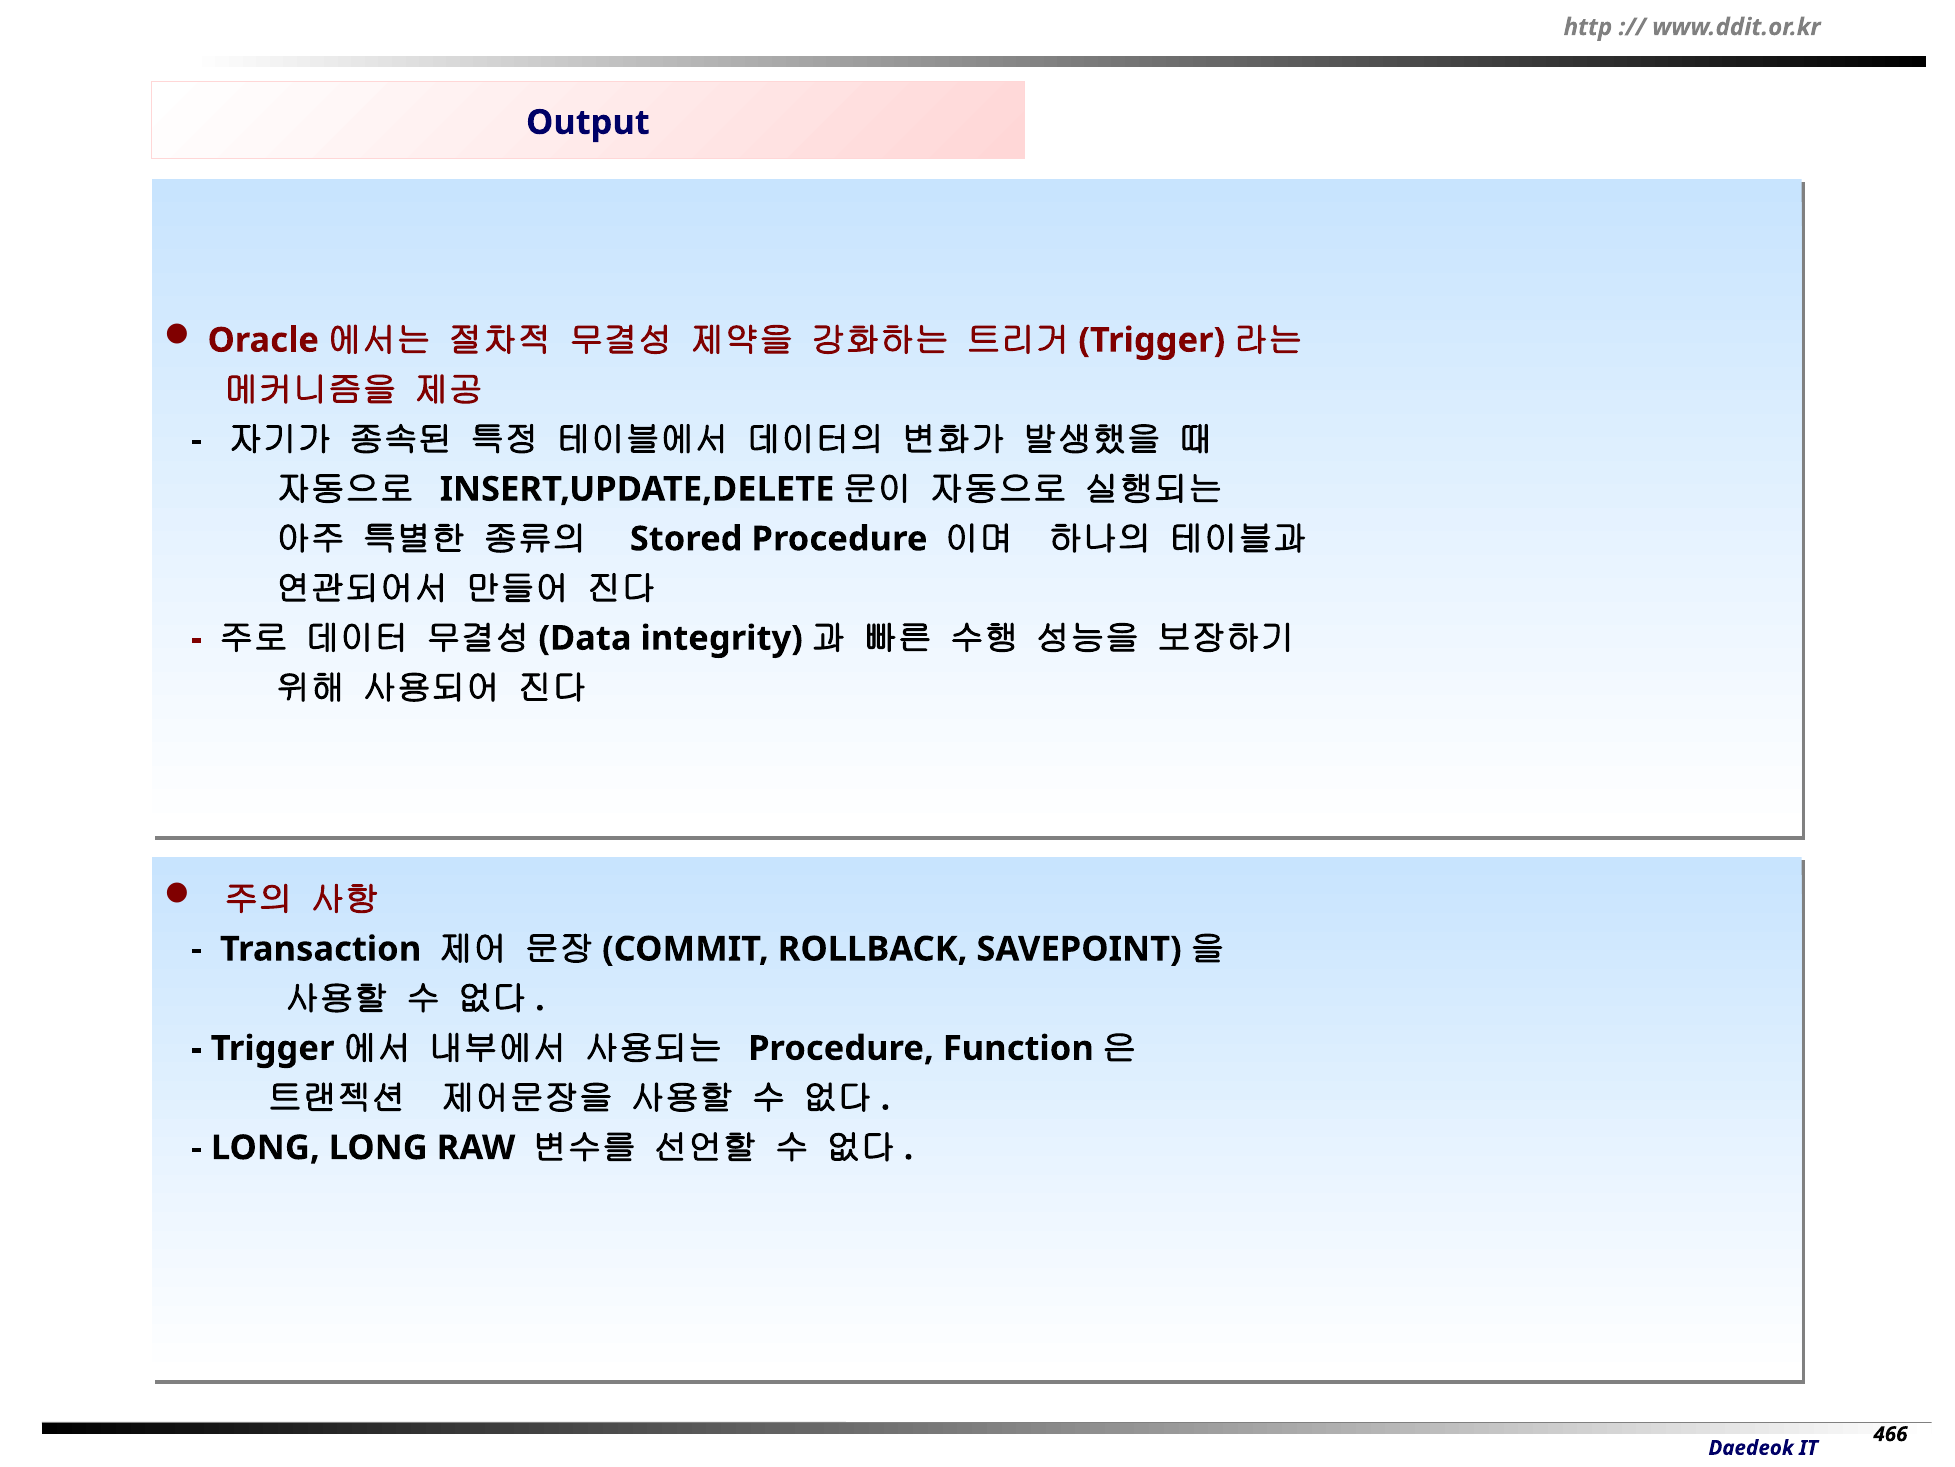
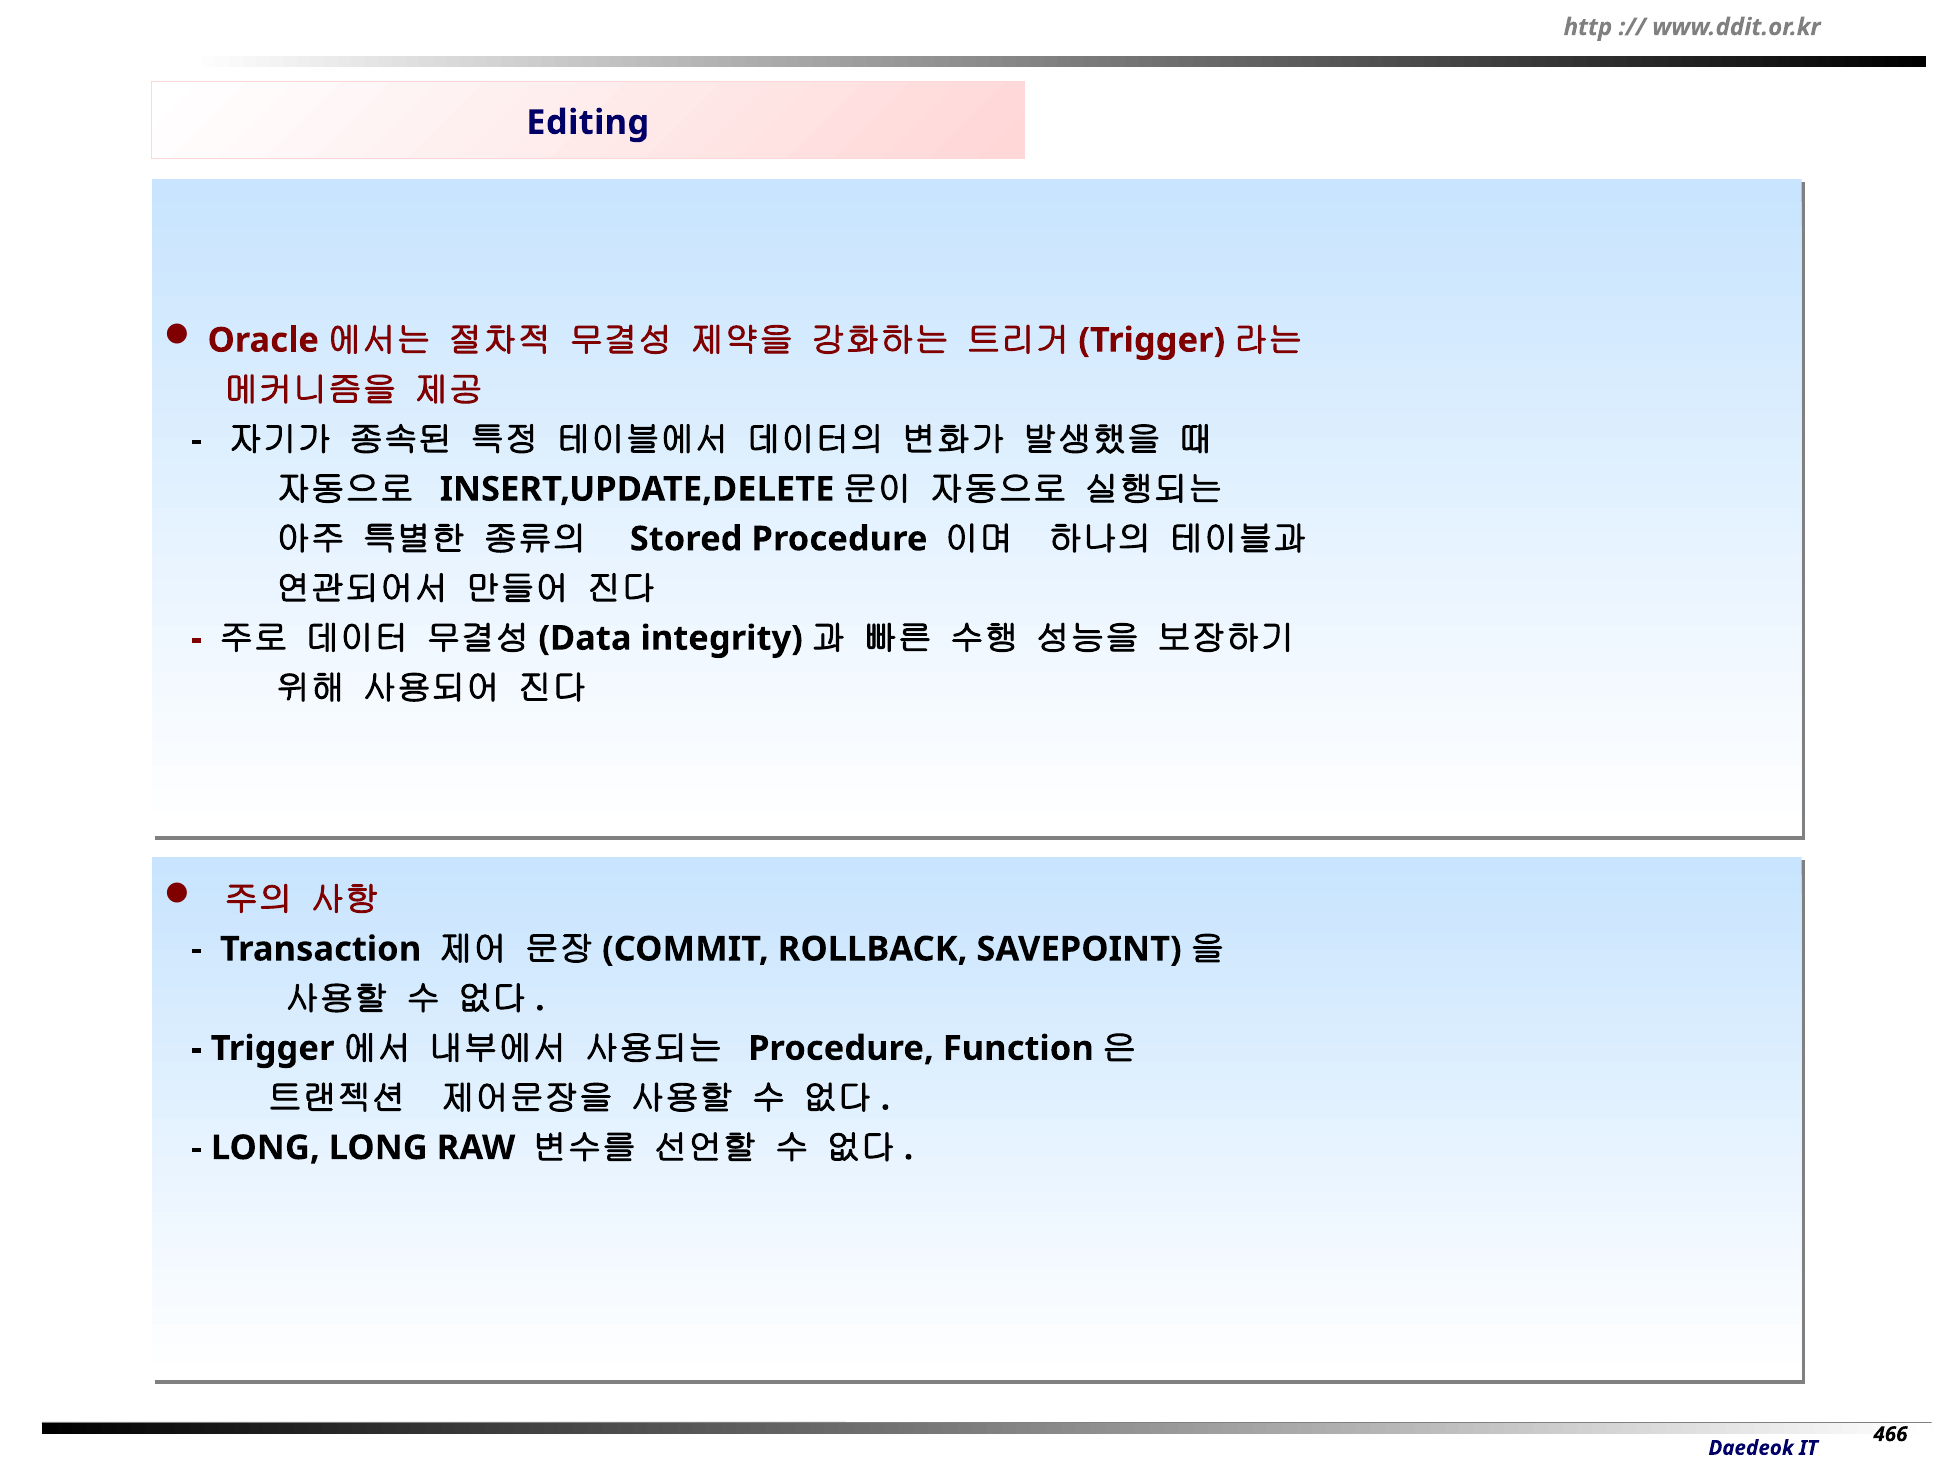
Output: Output -> Editing
